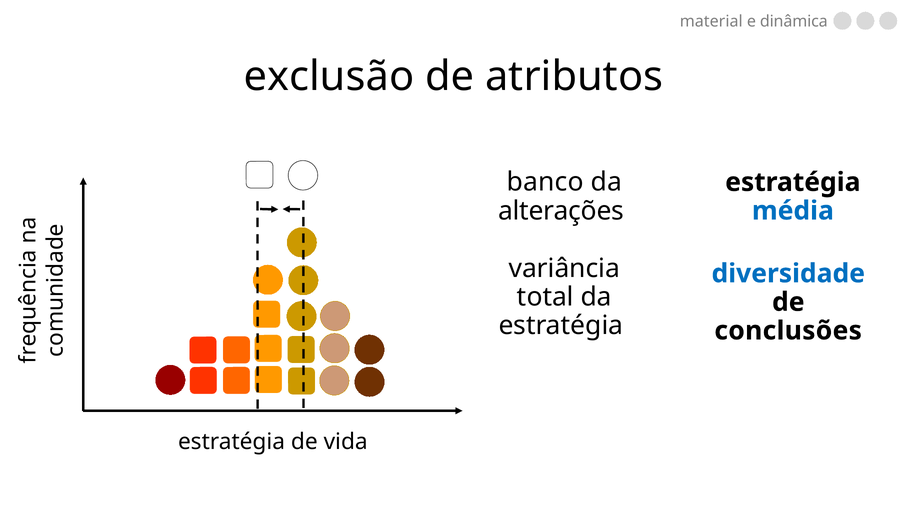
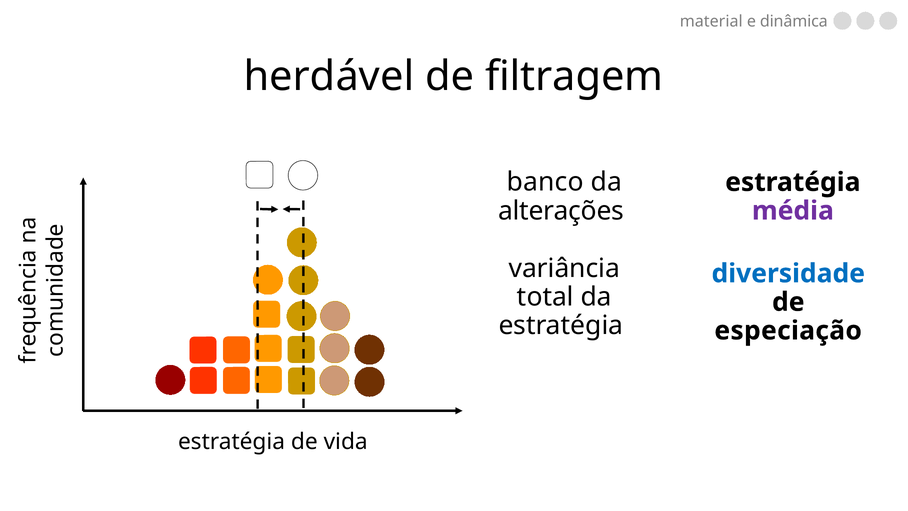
exclusão: exclusão -> herdável
atributos: atributos -> filtragem
média colour: blue -> purple
conclusões: conclusões -> especiação
